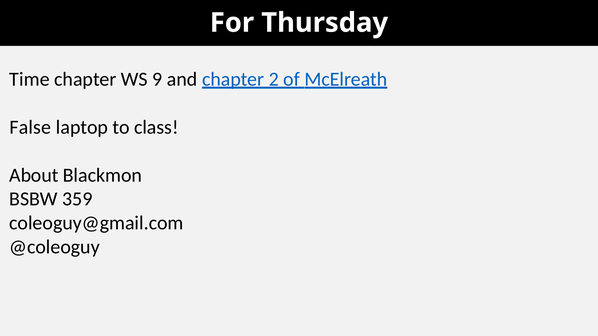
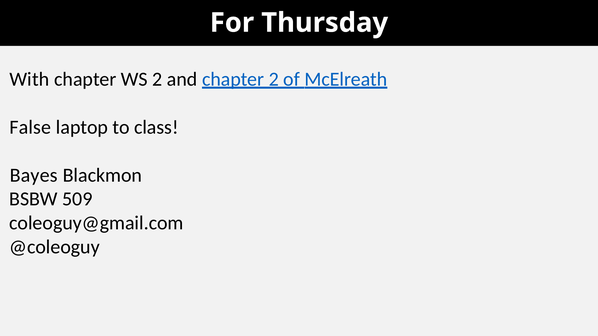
Time: Time -> With
WS 9: 9 -> 2
About: About -> Bayes
359: 359 -> 509
